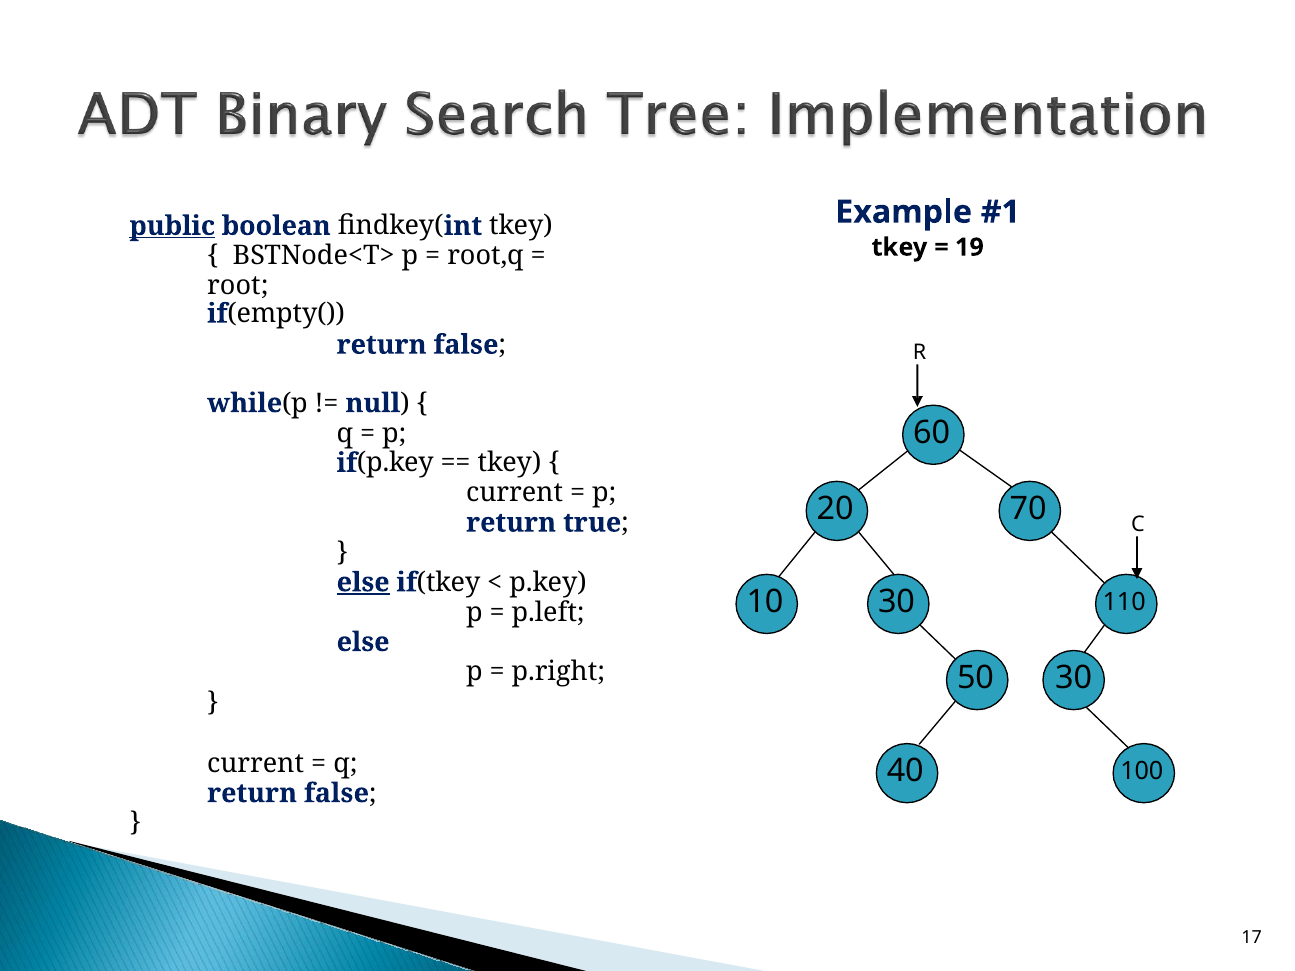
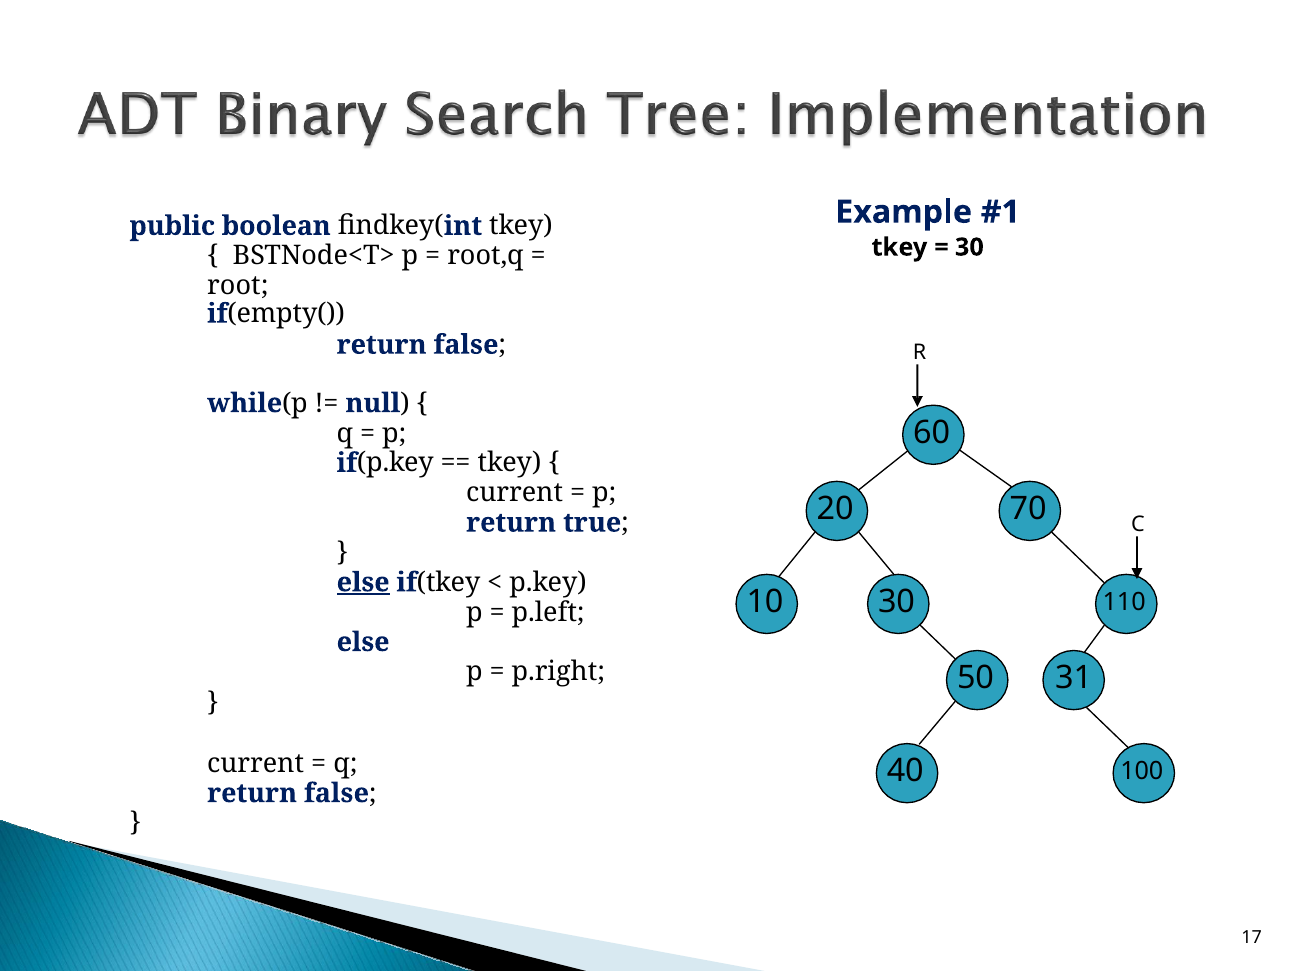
public underline: present -> none
19 at (969, 247): 19 -> 30
50 30: 30 -> 31
